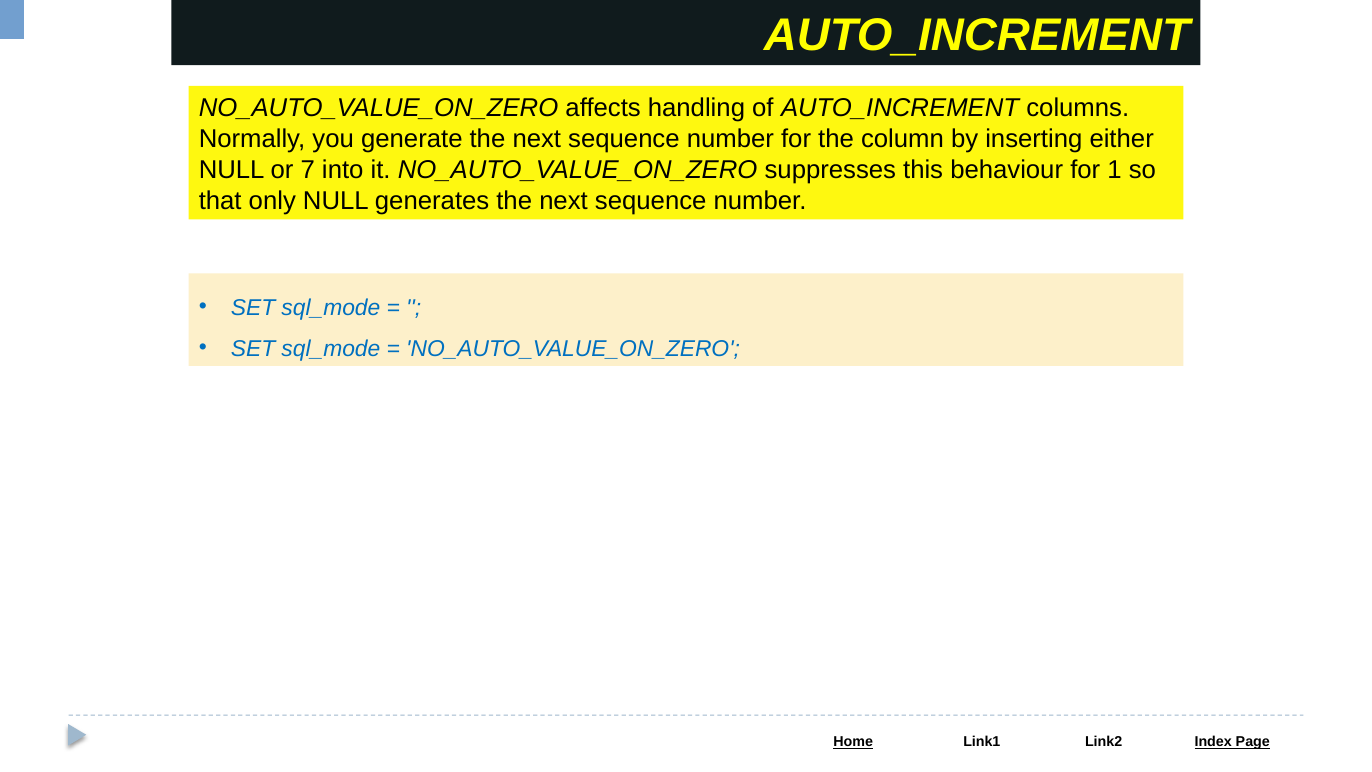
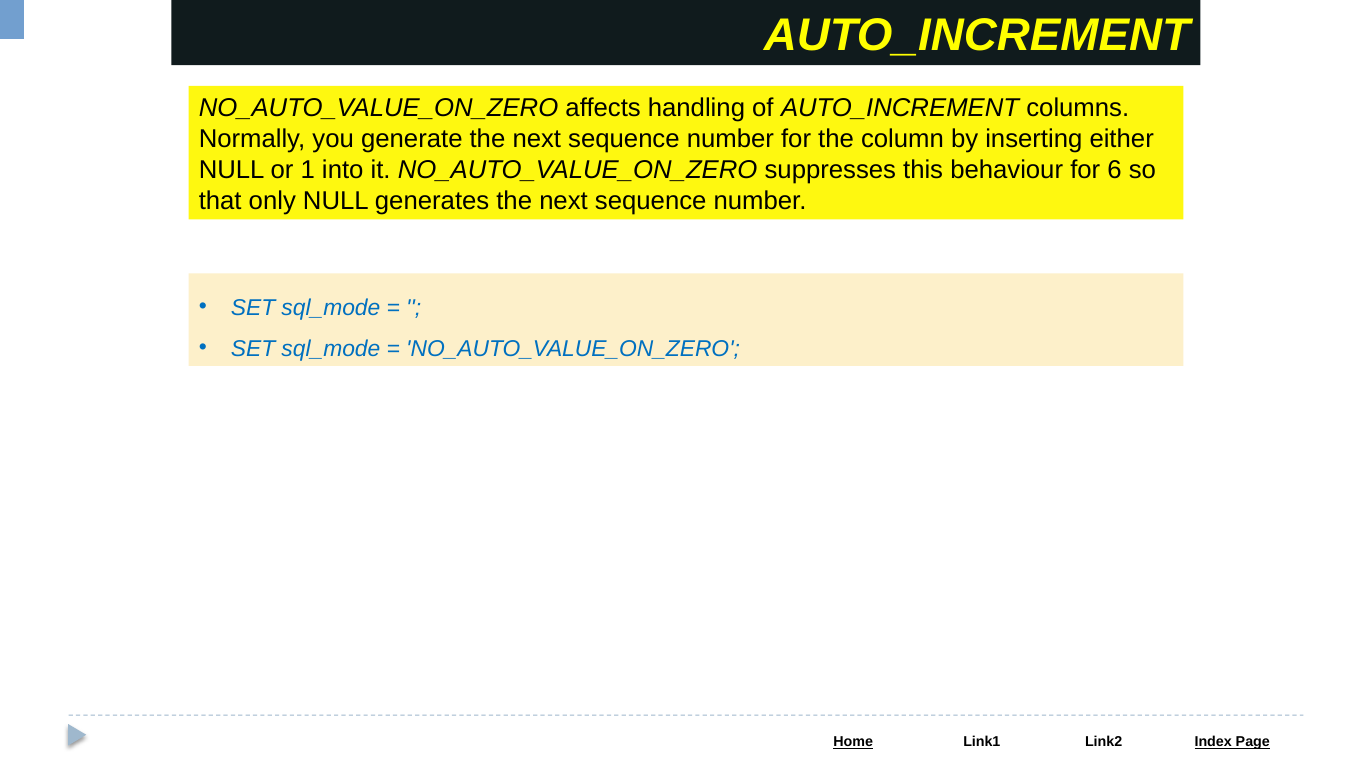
7: 7 -> 1
1: 1 -> 6
